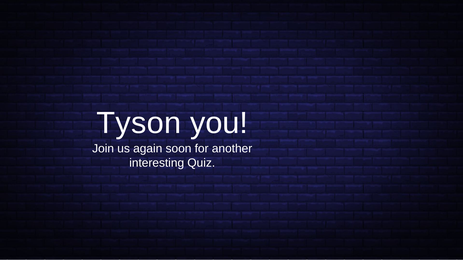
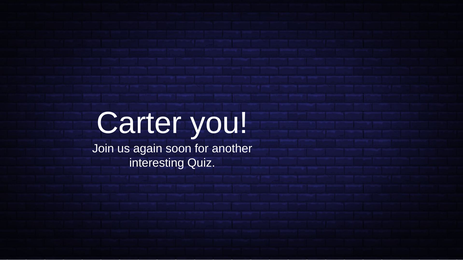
Tyson: Tyson -> Carter
